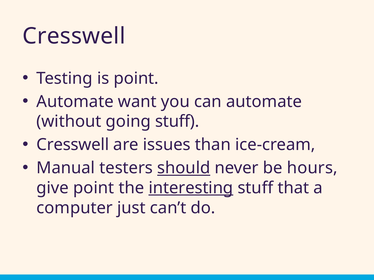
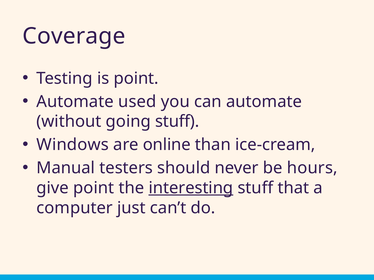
Cresswell at (74, 36): Cresswell -> Coverage
want: want -> used
Cresswell at (73, 145): Cresswell -> Windows
issues: issues -> online
should underline: present -> none
